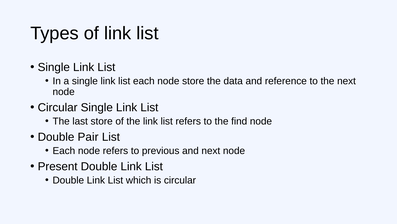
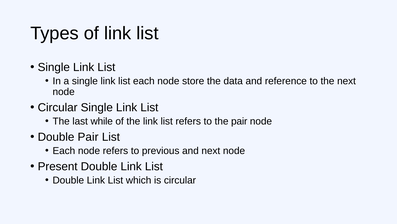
last store: store -> while
the find: find -> pair
